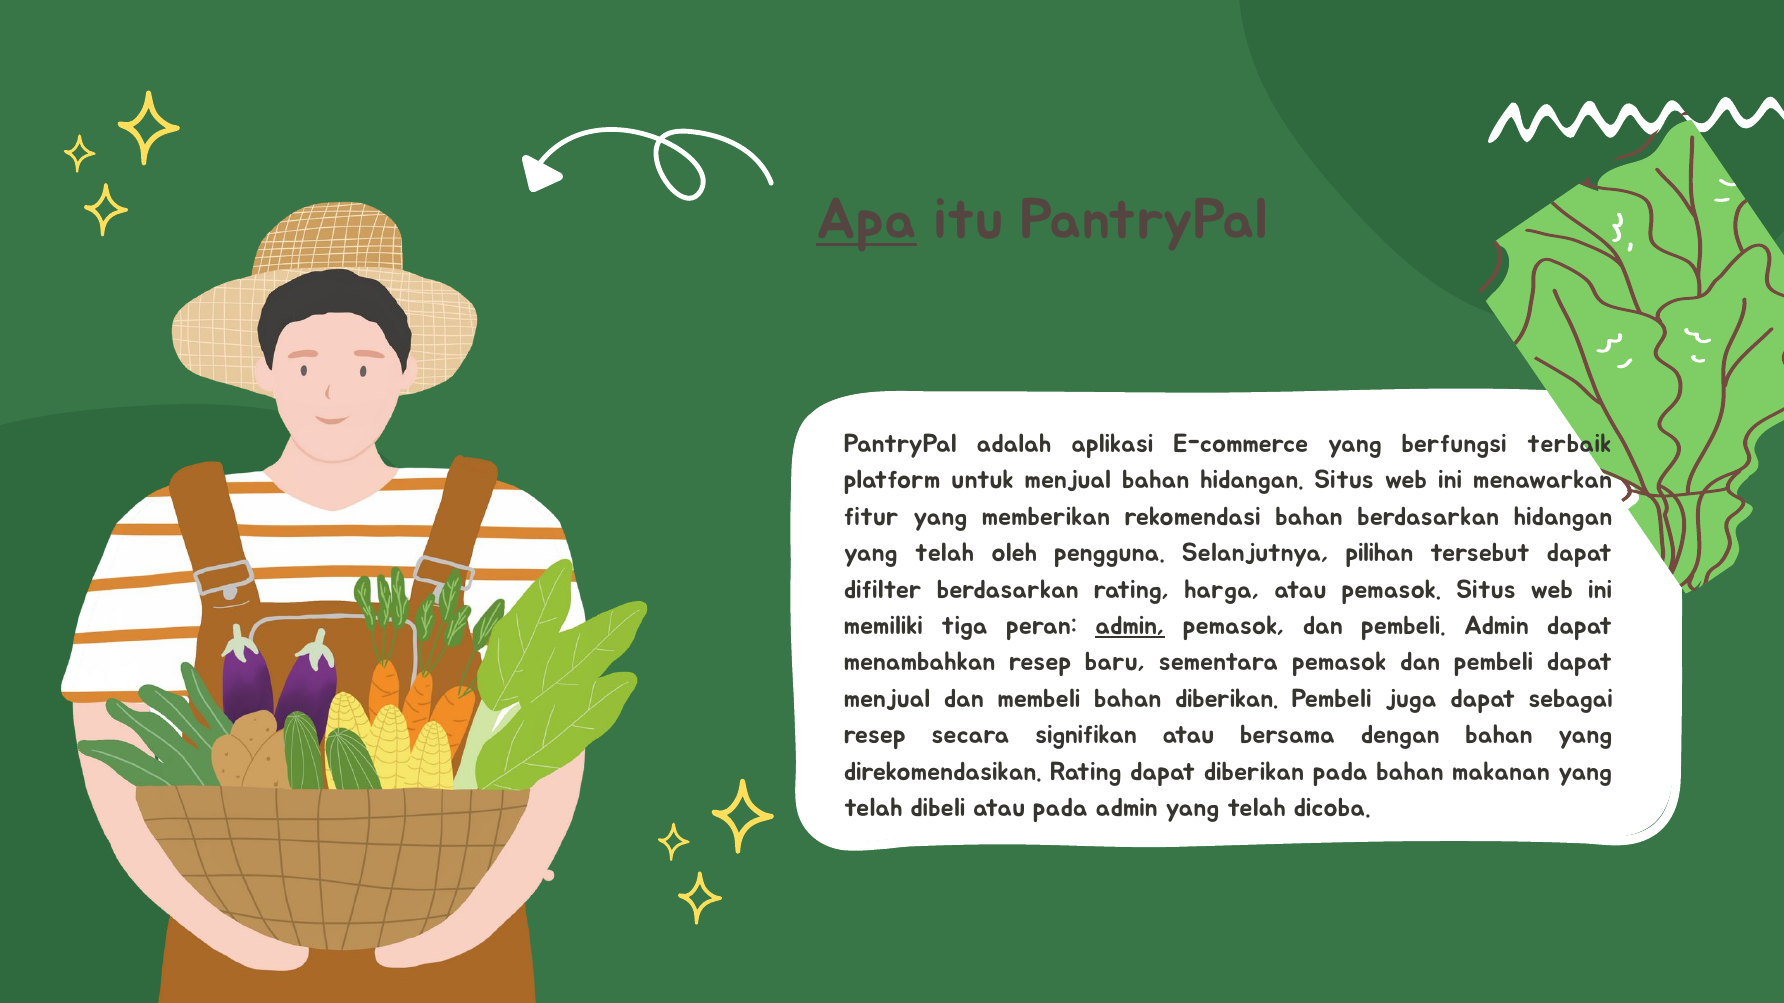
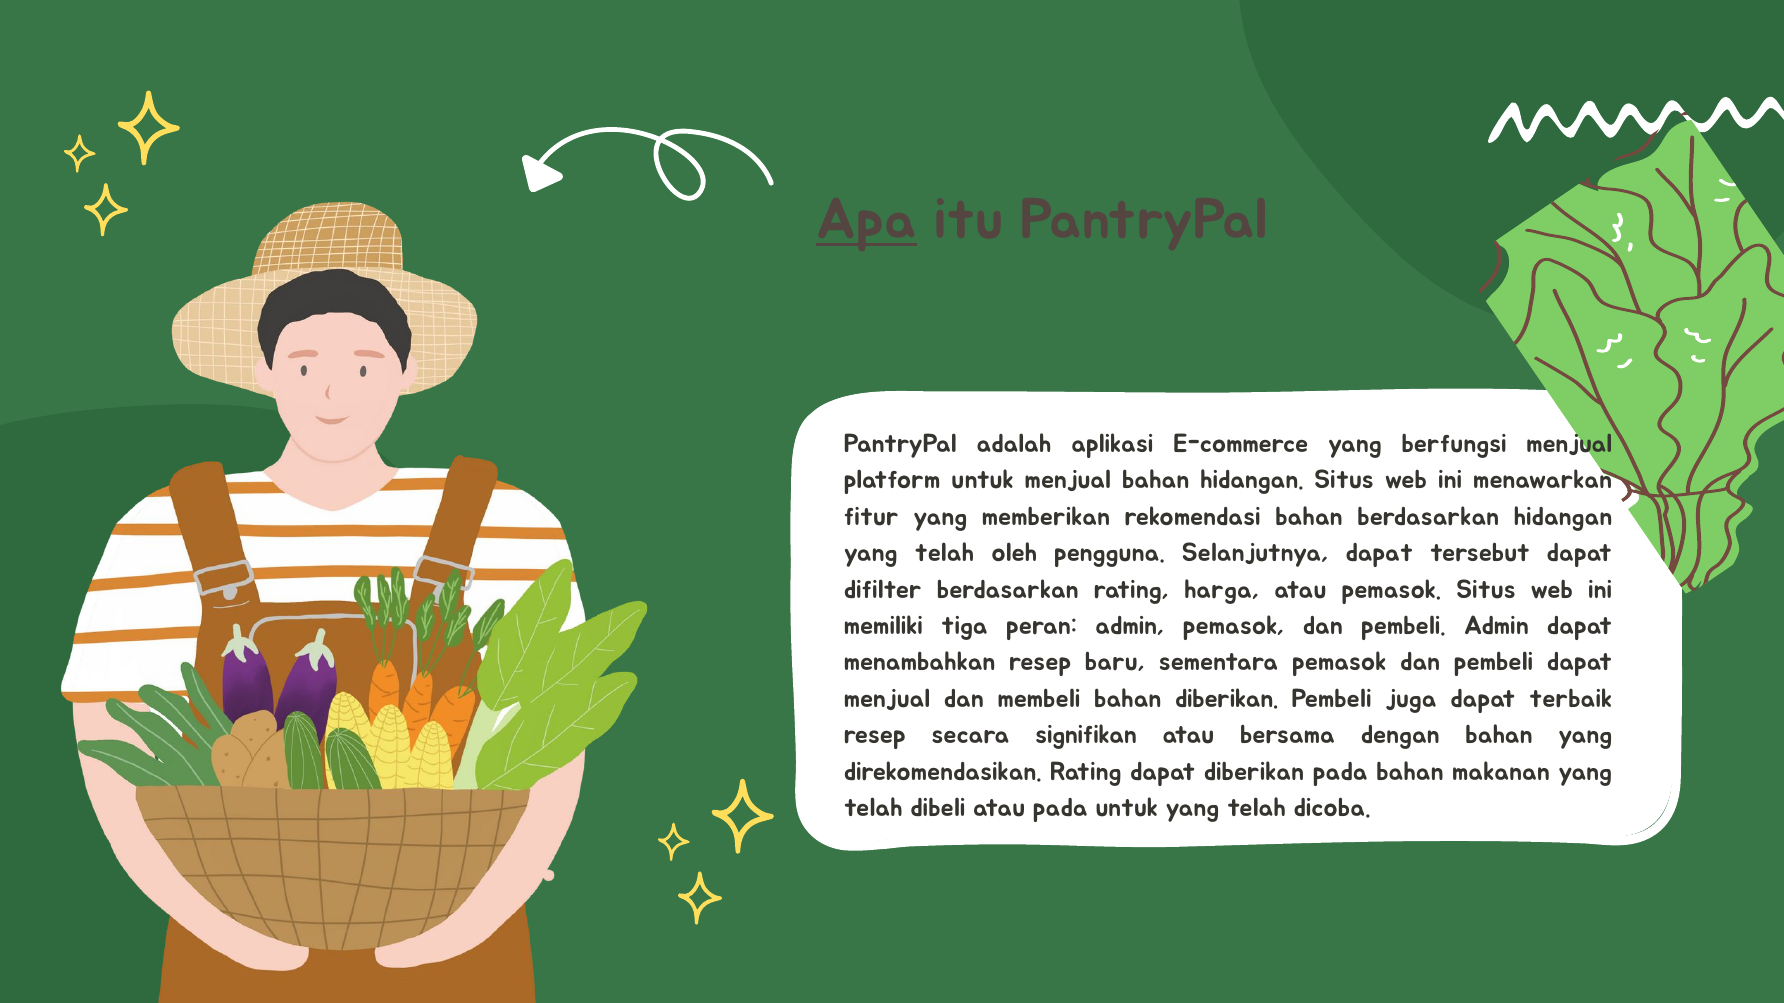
berfungsi terbaik: terbaik -> menjual
Selanjutnya pilihan: pilihan -> dapat
admin at (1130, 626) underline: present -> none
sebagai: sebagai -> terbaik
pada admin: admin -> untuk
